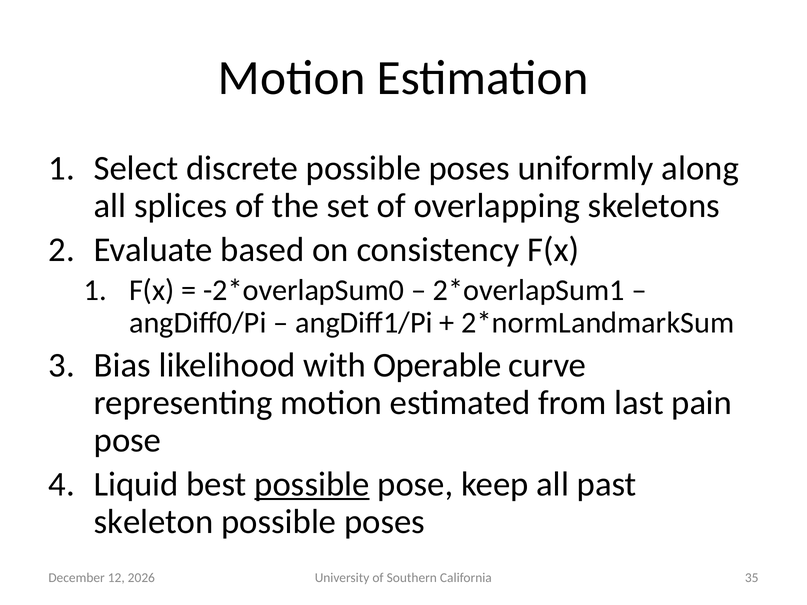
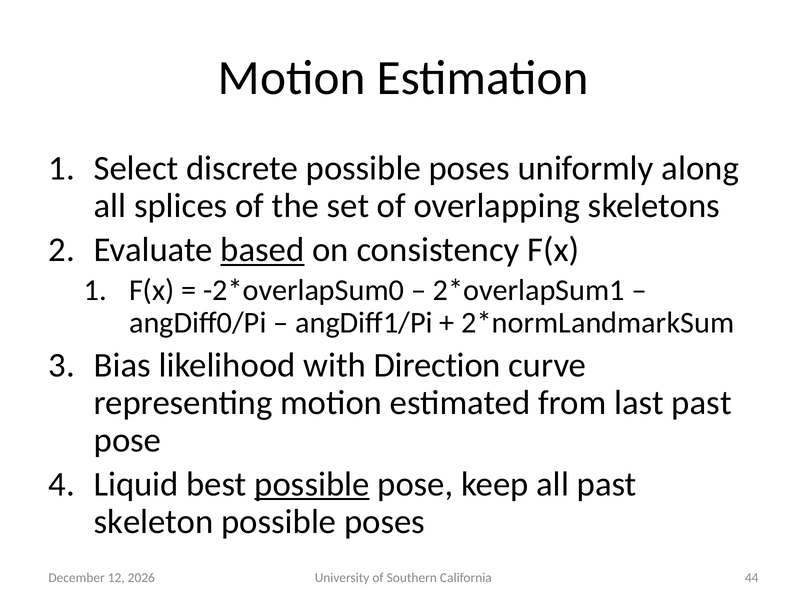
based underline: none -> present
Operable: Operable -> Direction
last pain: pain -> past
35: 35 -> 44
